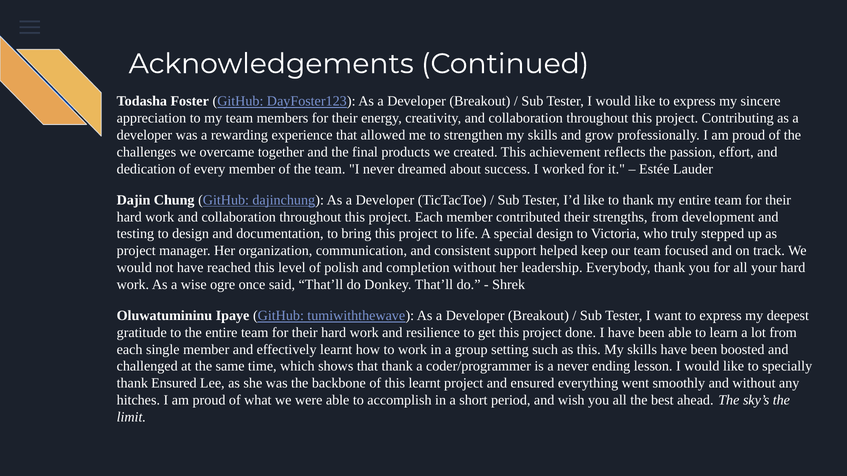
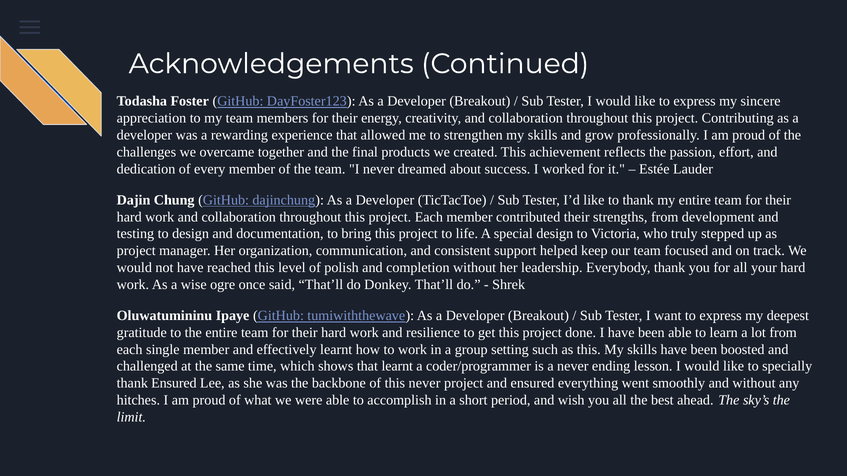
that thank: thank -> learnt
this learnt: learnt -> never
